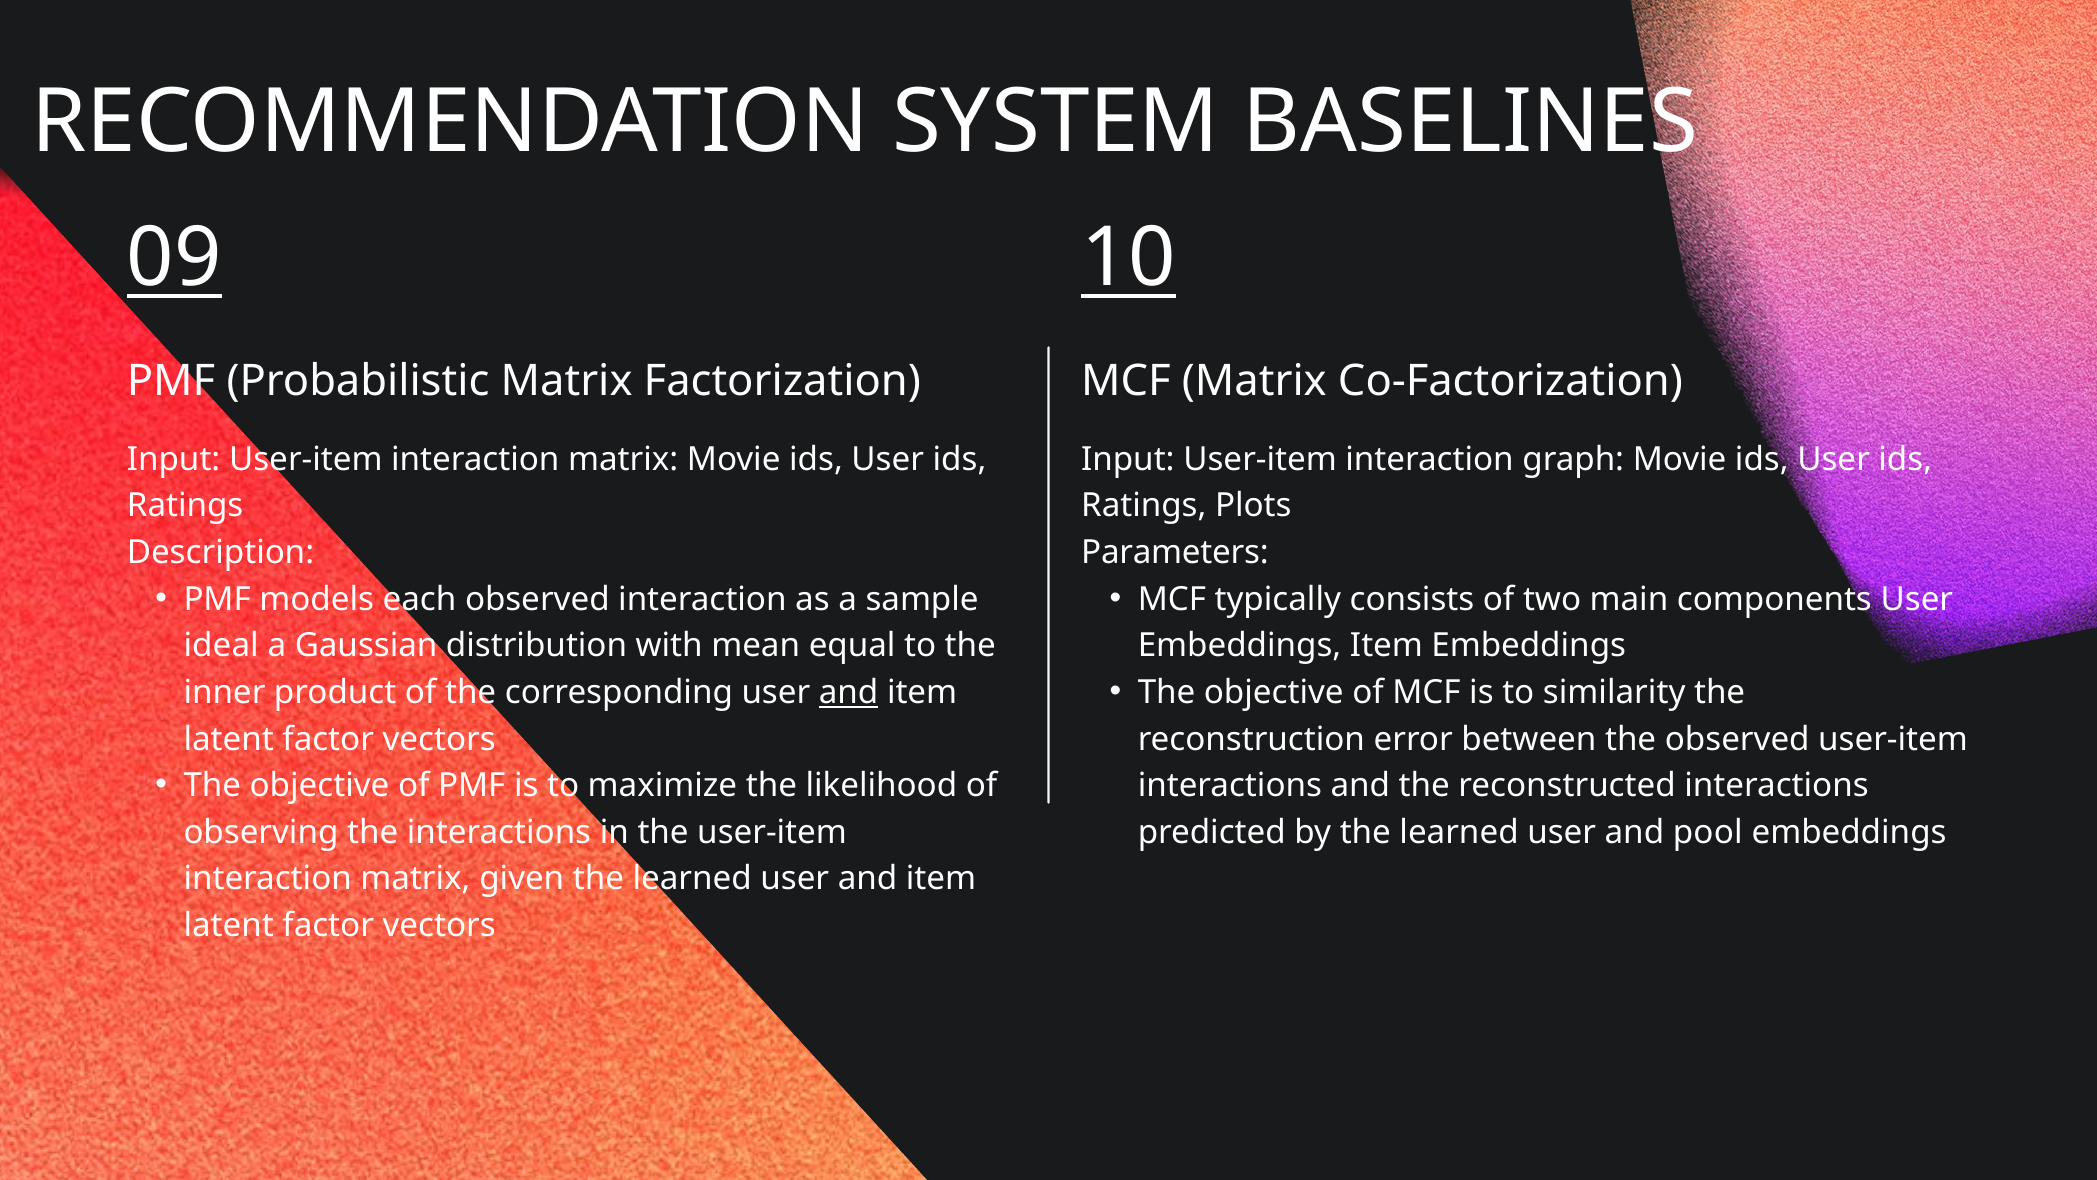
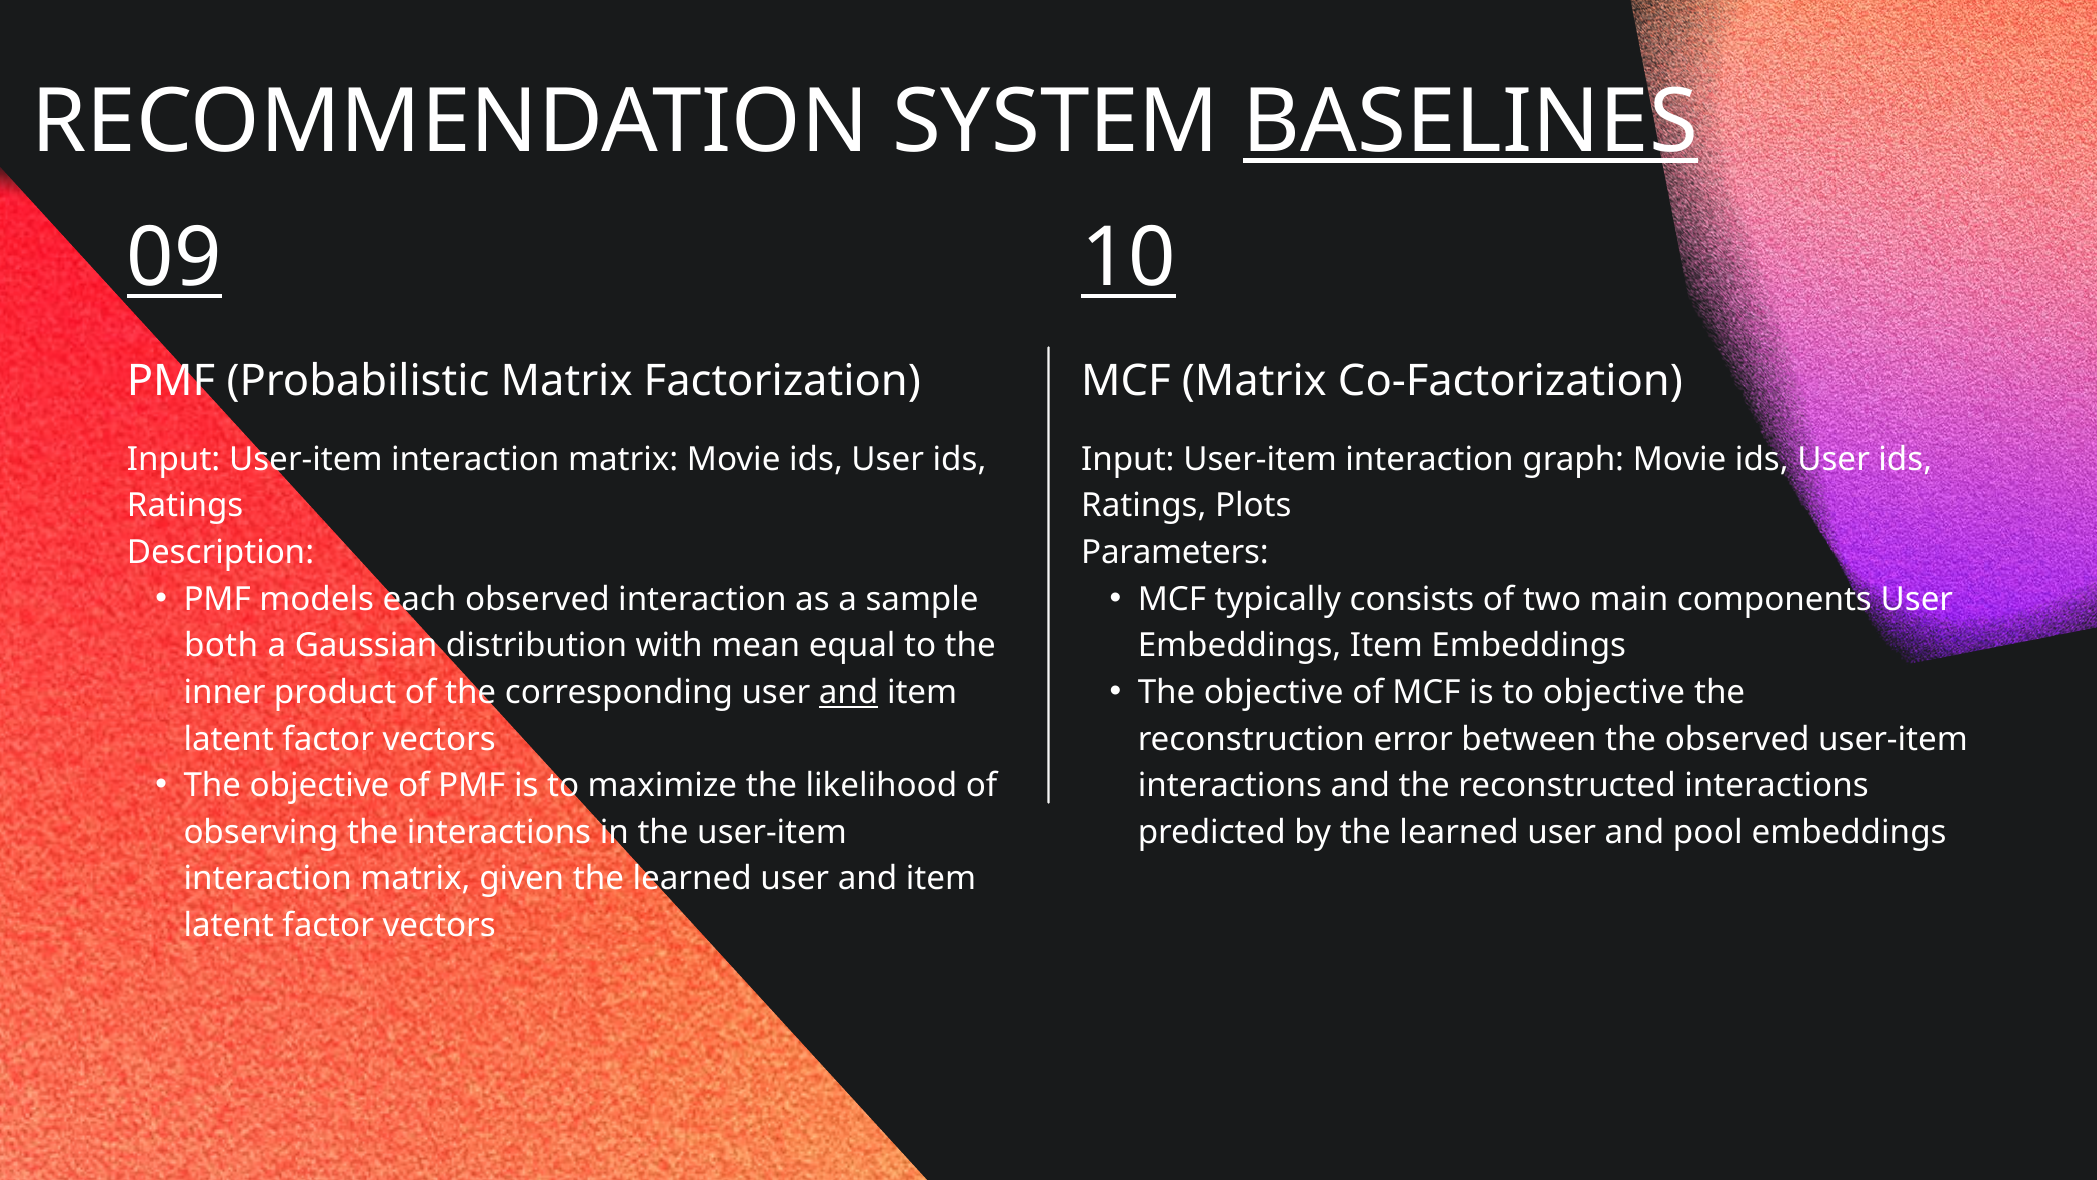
BASELINES underline: none -> present
ideal: ideal -> both
to similarity: similarity -> objective
